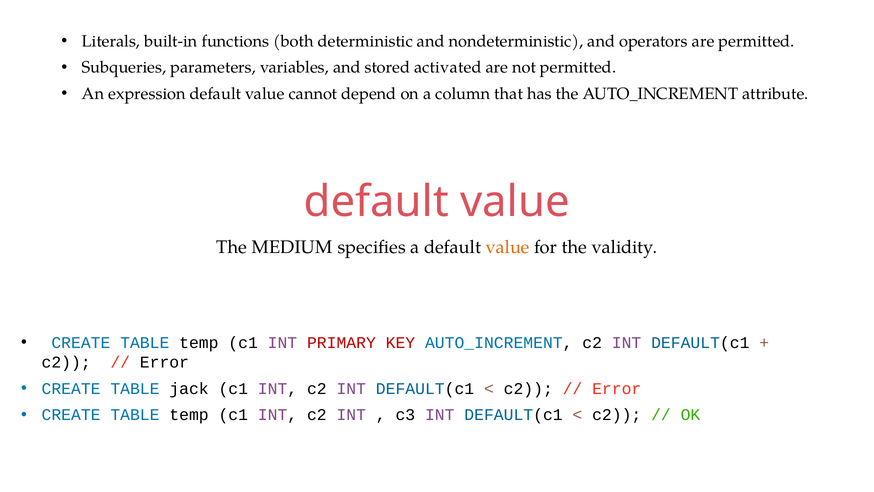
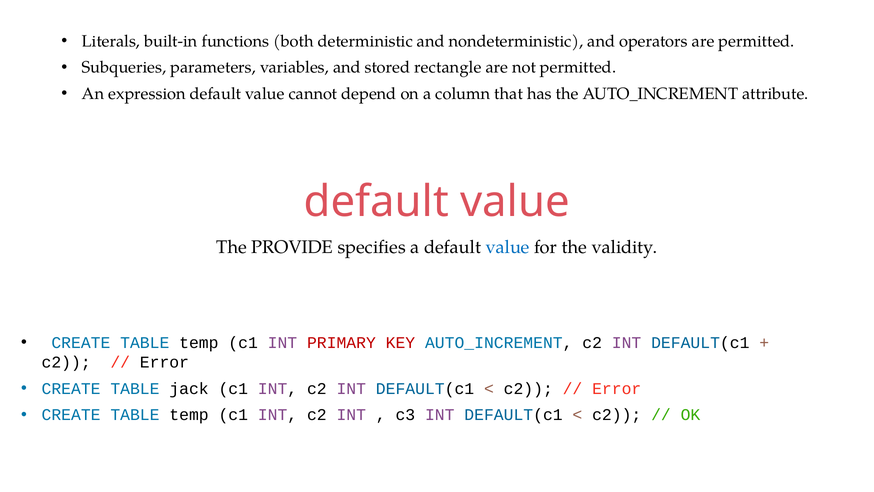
activated: activated -> rectangle
MEDIUM: MEDIUM -> PROVIDE
value at (508, 247) colour: orange -> blue
